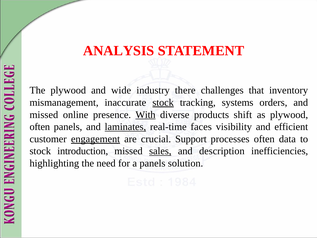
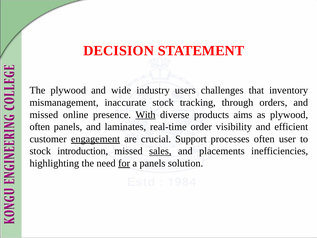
ANALYSIS: ANALYSIS -> DECISION
there: there -> users
stock at (163, 102) underline: present -> none
systems: systems -> through
shift: shift -> aims
laminates underline: present -> none
faces: faces -> order
data: data -> user
description: description -> placements
for underline: none -> present
